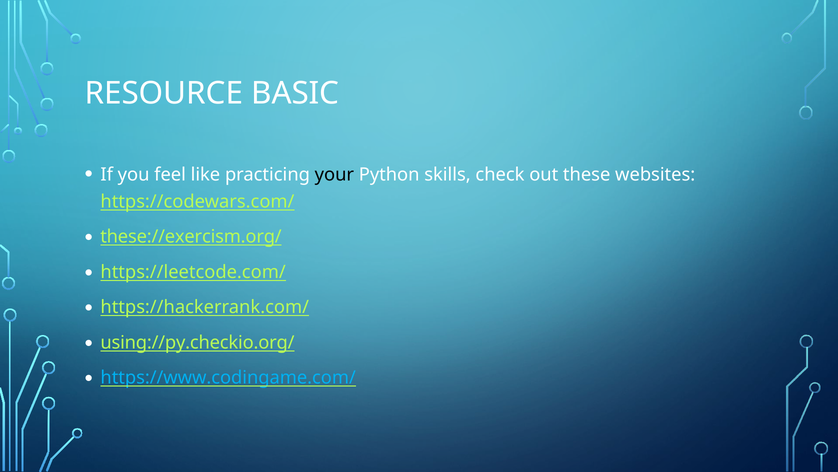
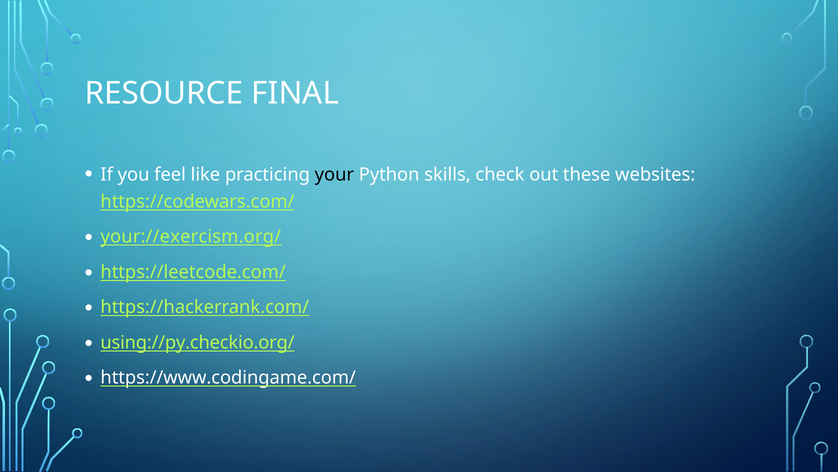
BASIC: BASIC -> FINAL
these://exercism.org/: these://exercism.org/ -> your://exercism.org/
https://www.codingame.com/ colour: light blue -> white
